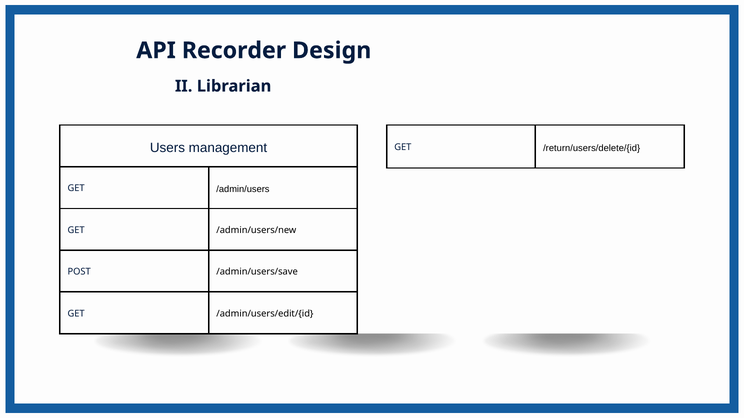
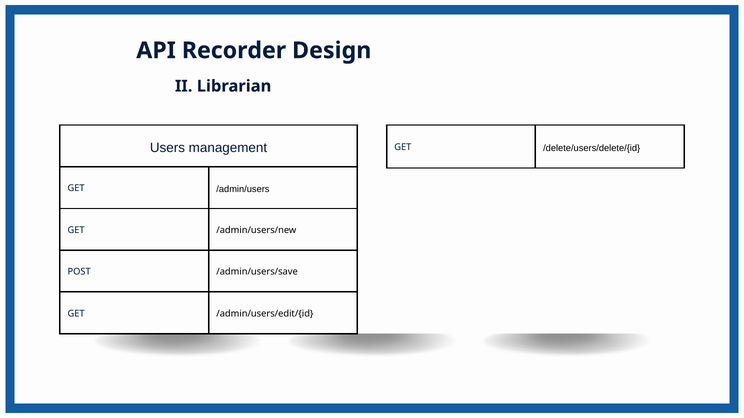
/return/users/delete/{id: /return/users/delete/{id -> /delete/users/delete/{id
